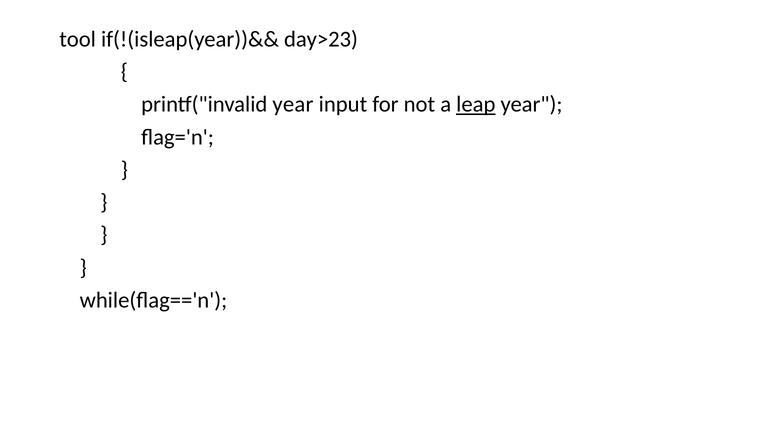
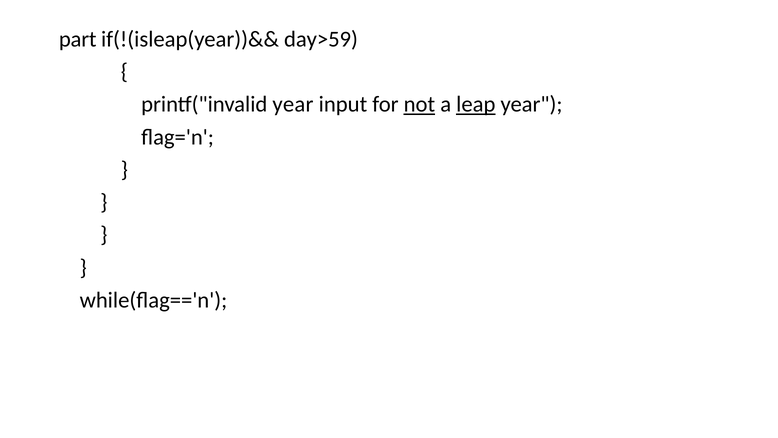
tool: tool -> part
day>23: day>23 -> day>59
not underline: none -> present
